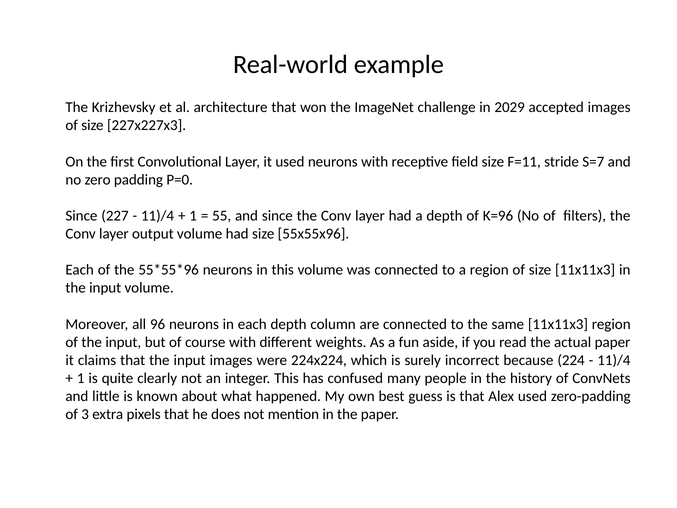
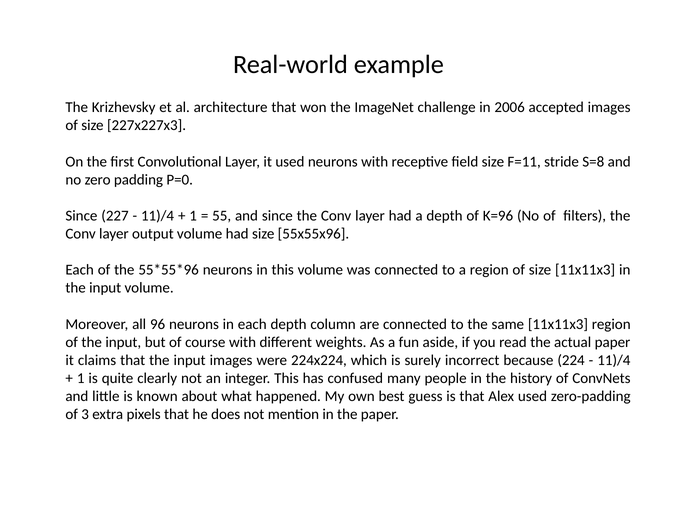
2029: 2029 -> 2006
S=7: S=7 -> S=8
